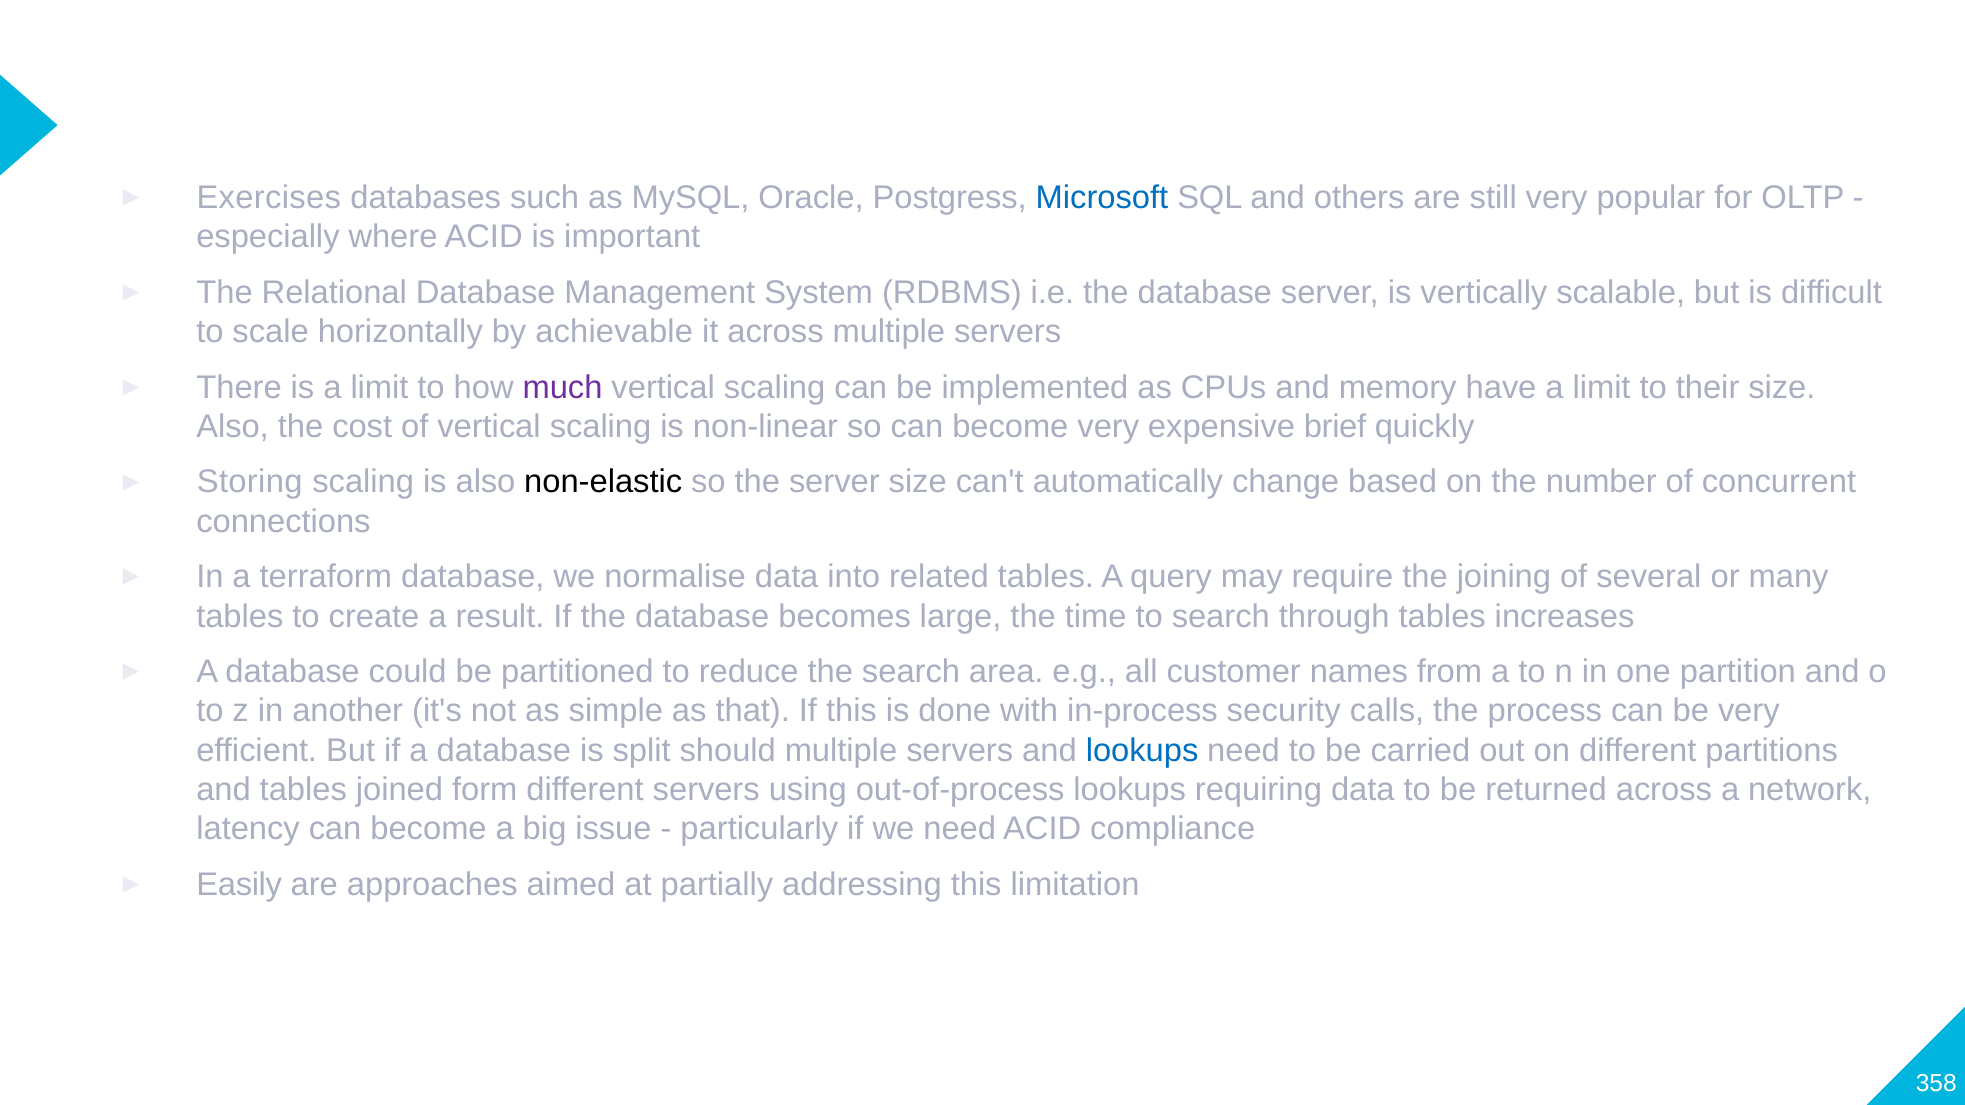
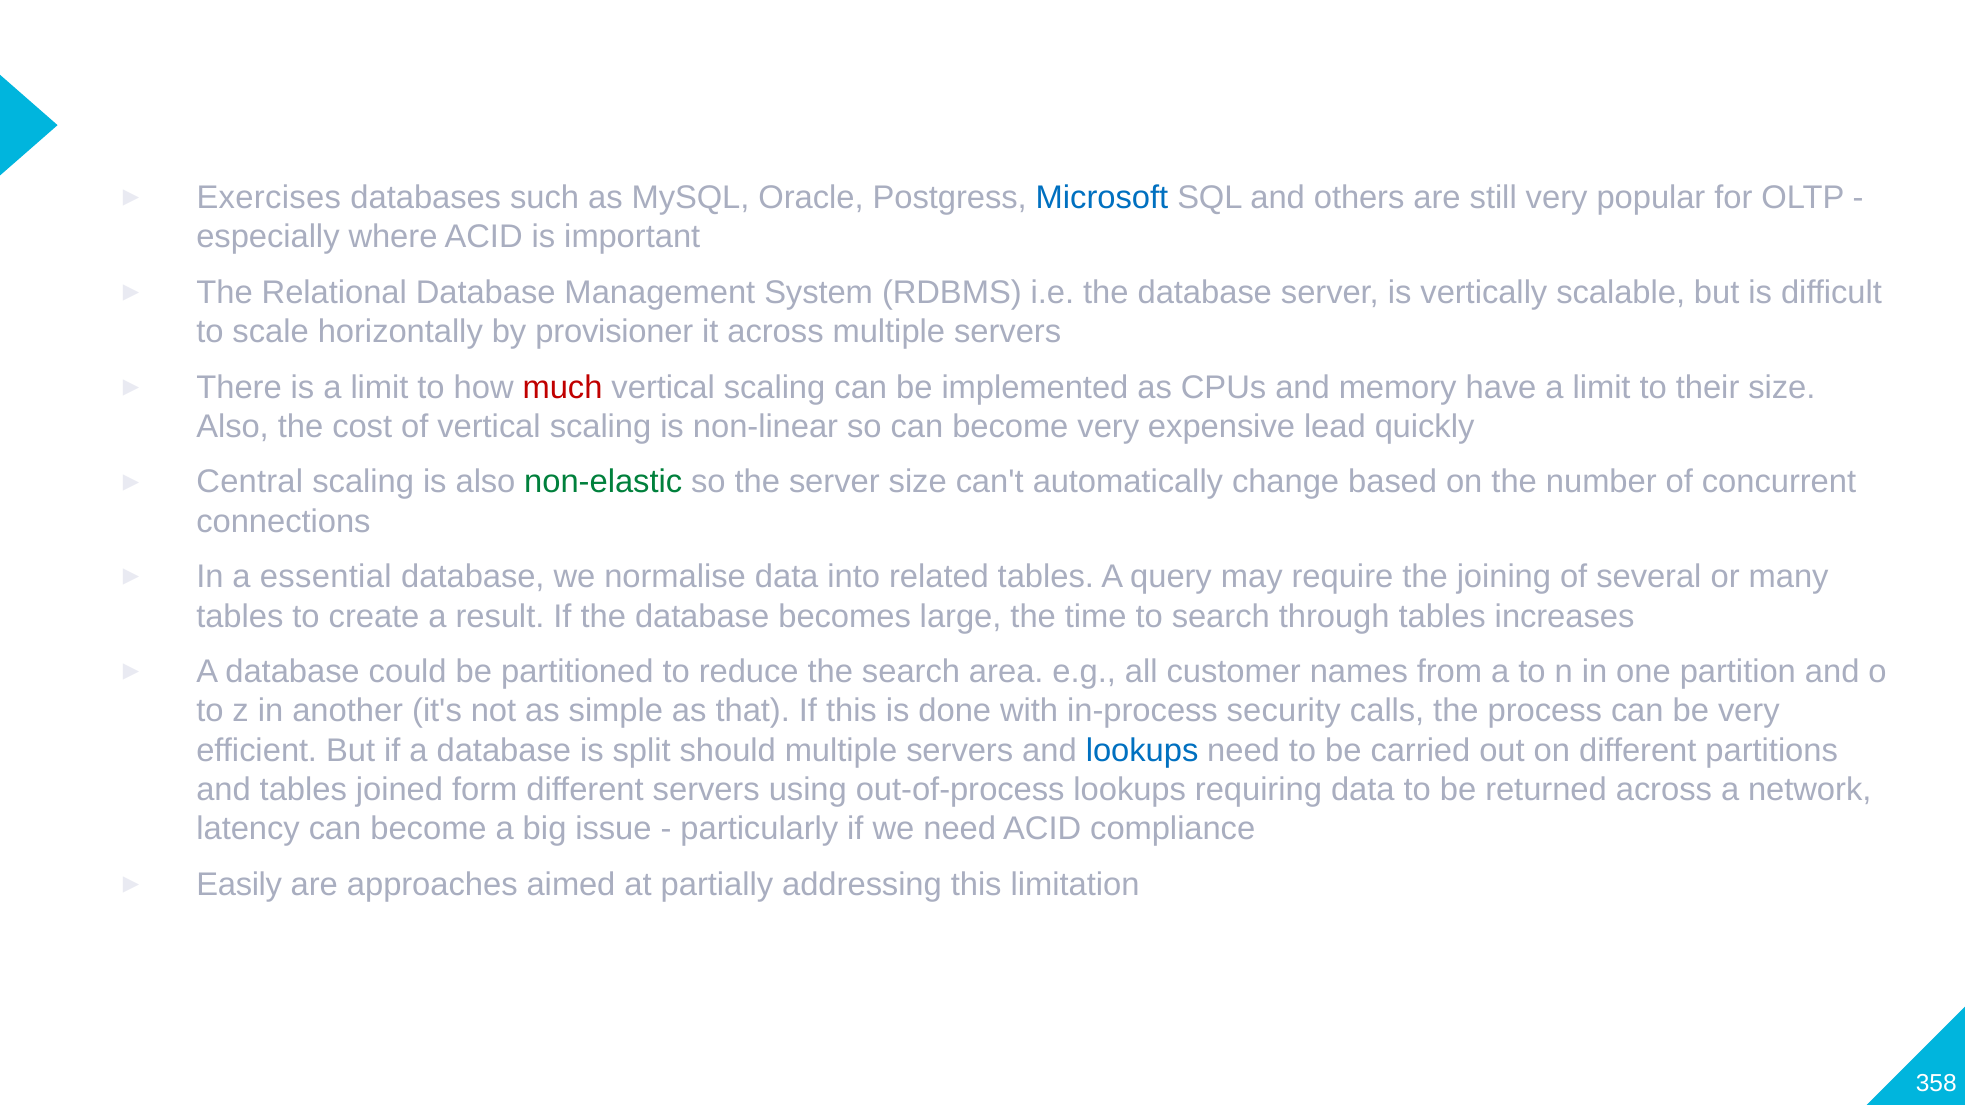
achievable: achievable -> provisioner
much colour: purple -> red
brief: brief -> lead
Storing: Storing -> Central
non-elastic colour: black -> green
terraform: terraform -> essential
